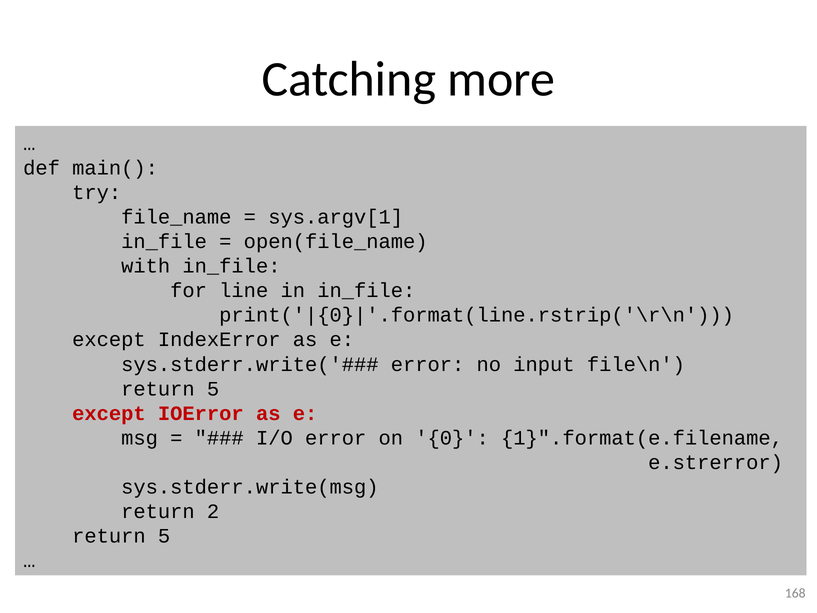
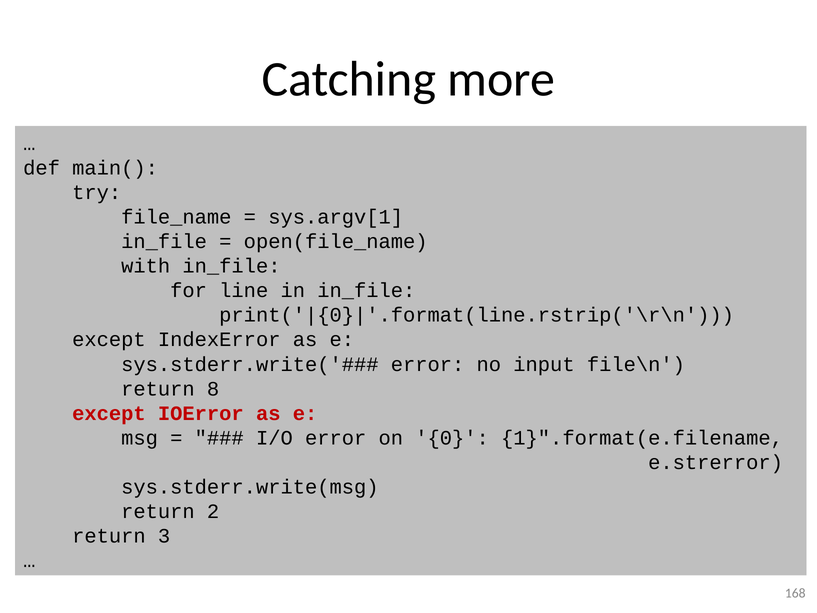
5 at (213, 389): 5 -> 8
5 at (164, 536): 5 -> 3
